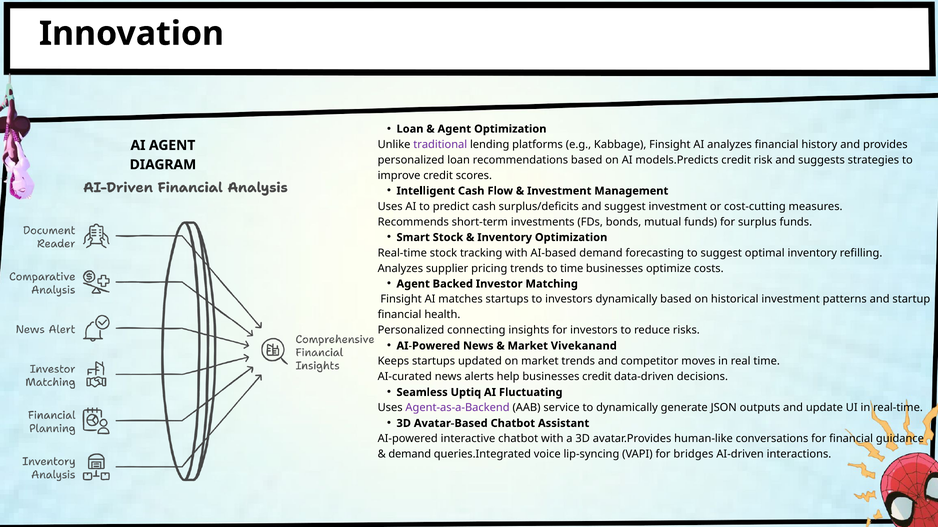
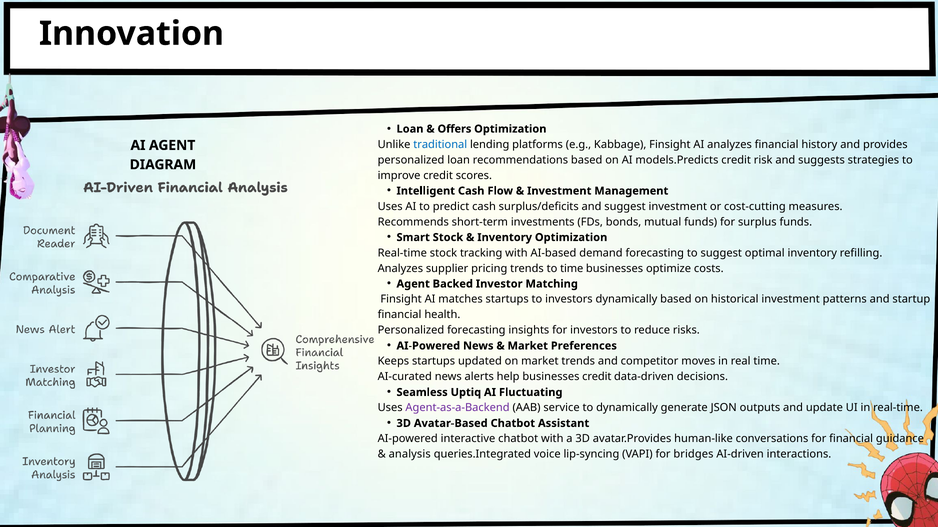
Agent at (454, 129): Agent -> Offers
traditional colour: purple -> blue
Personalized connecting: connecting -> forecasting
Vivekanand: Vivekanand -> Preferences
demand at (410, 455): demand -> analysis
